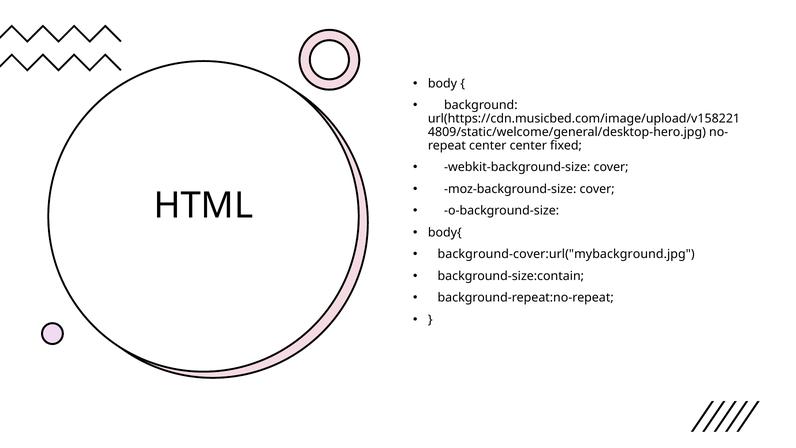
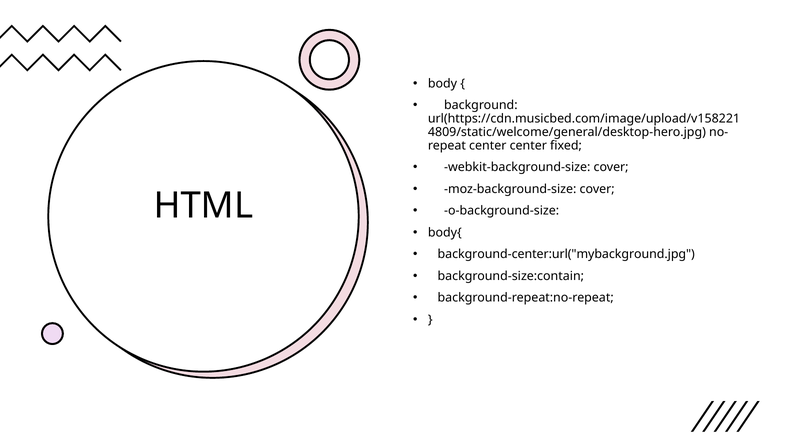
background-cover:url("mybackground.jpg: background-cover:url("mybackground.jpg -> background-center:url("mybackground.jpg
